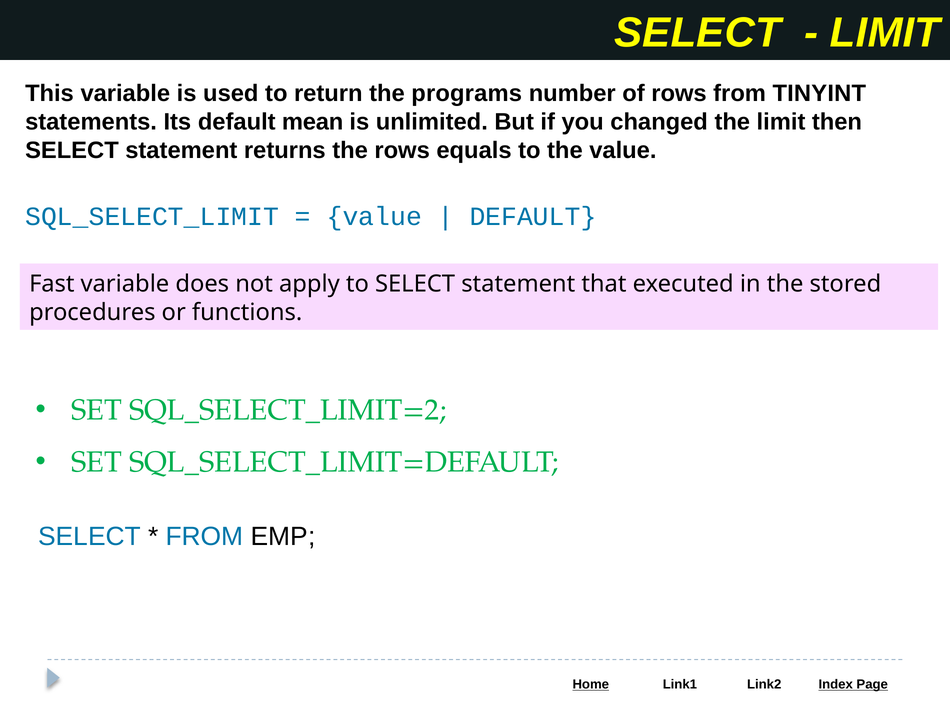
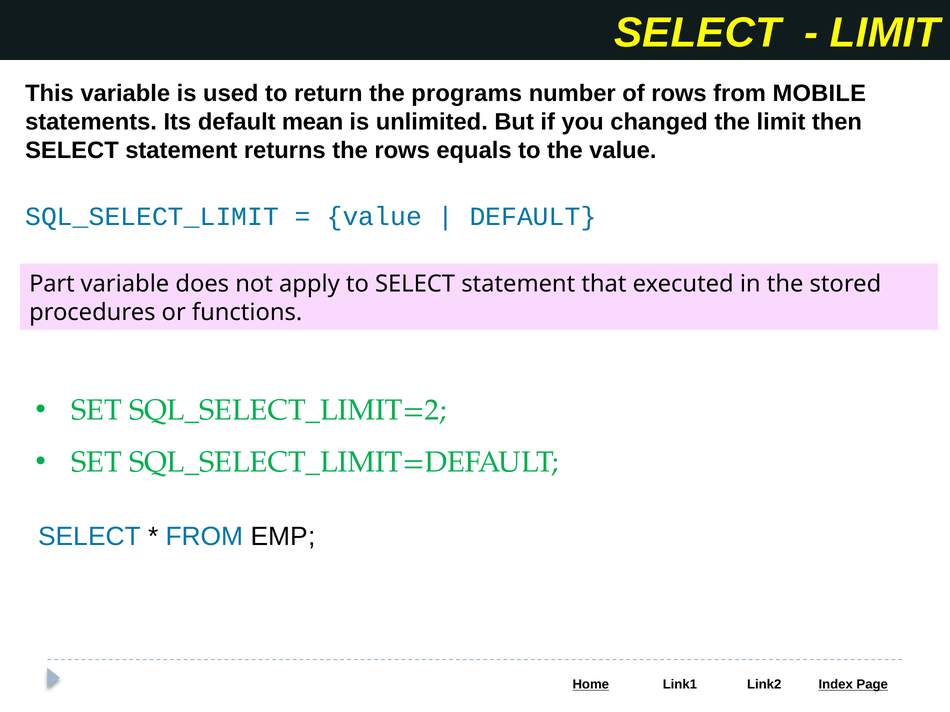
TINYINT: TINYINT -> MOBILE
Fast: Fast -> Part
